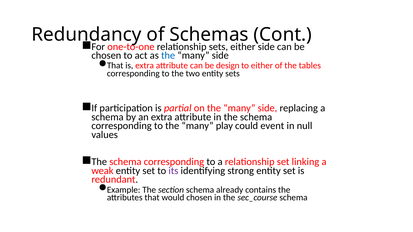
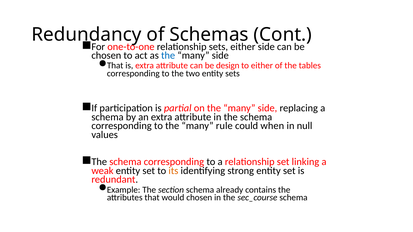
play: play -> rule
event: event -> when
its colour: purple -> orange
